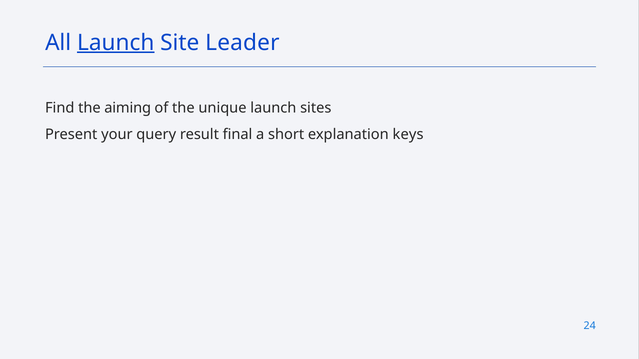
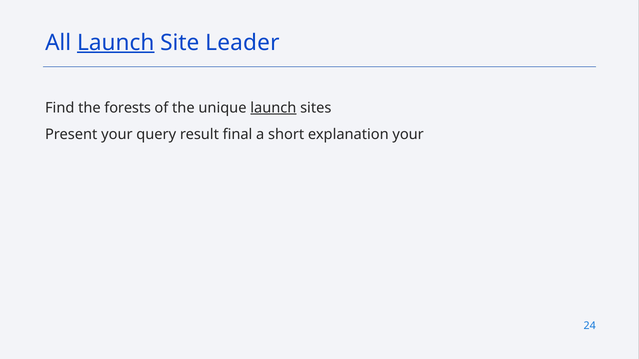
aiming: aiming -> forests
launch at (273, 108) underline: none -> present
explanation keys: keys -> your
